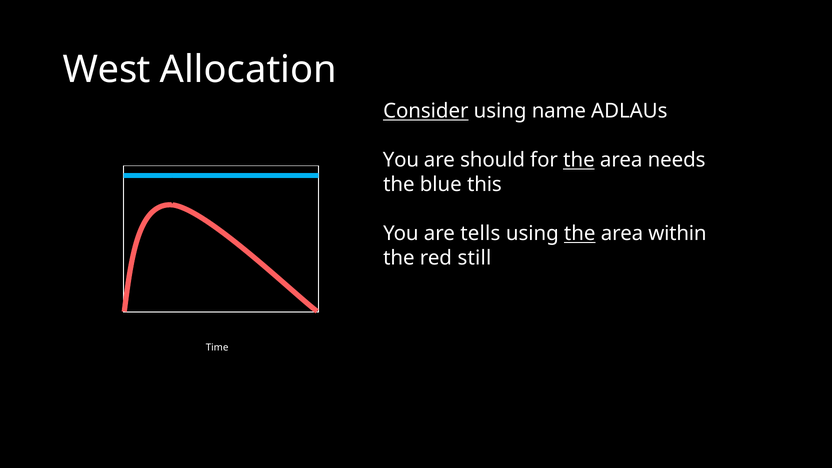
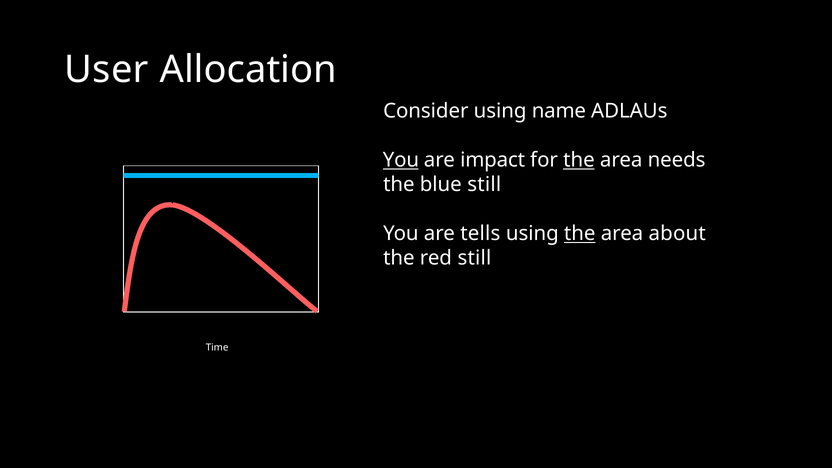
West: West -> User
Consider underline: present -> none
You at (401, 160) underline: none -> present
should: should -> impact
blue this: this -> still
within: within -> about
